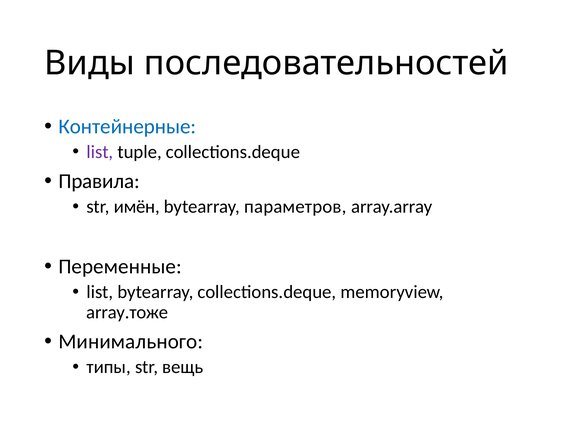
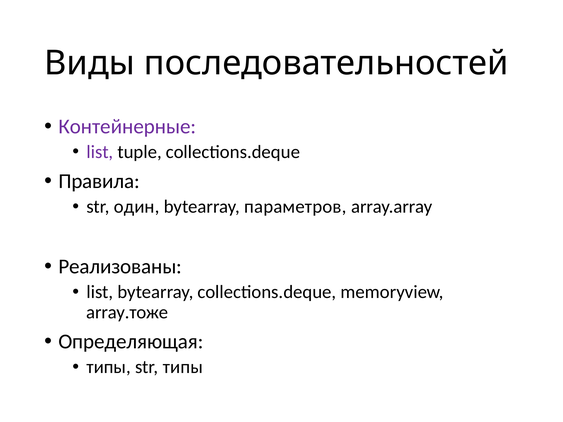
Контейнерные colour: blue -> purple
имён: имён -> один
Переменные: Переменные -> Реализованы
Минимального: Минимального -> Определяющая
str вещь: вещь -> типы
